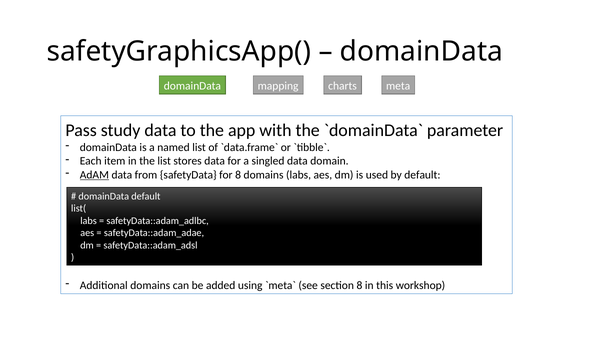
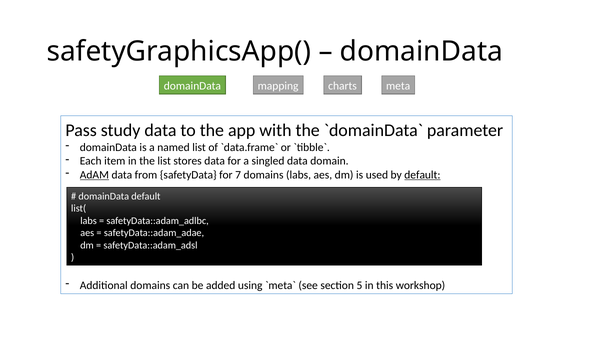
for 8: 8 -> 7
default at (422, 175) underline: none -> present
section 8: 8 -> 5
